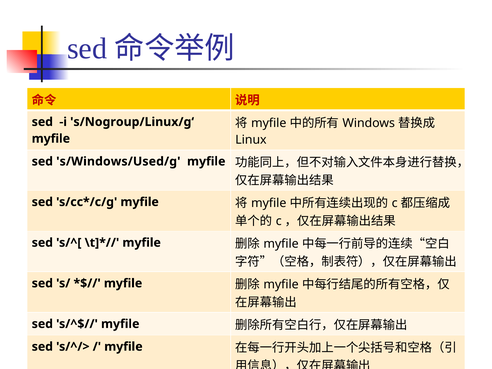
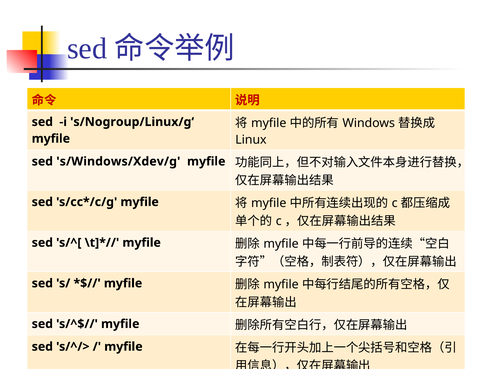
s/Windows/Used/g: s/Windows/Used/g -> s/Windows/Xdev/g
